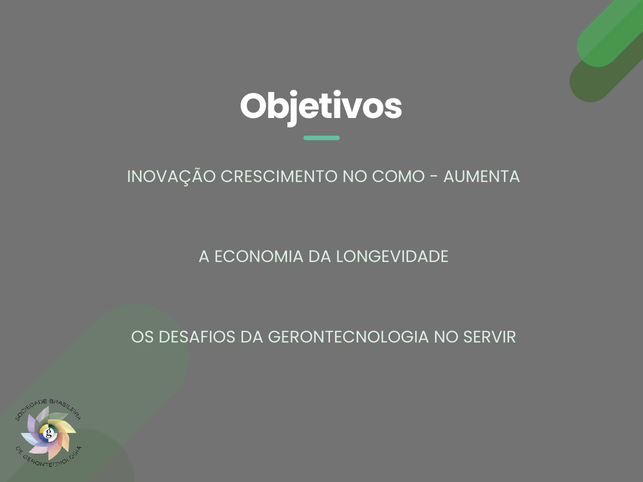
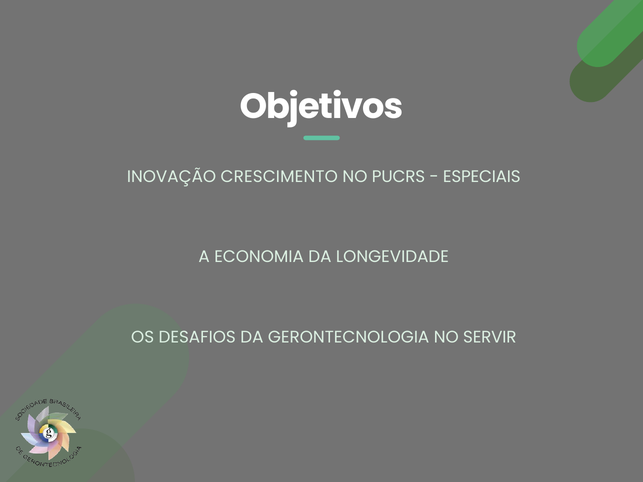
COMO: COMO -> PUCRS
AUMENTA: AUMENTA -> ESPECIAIS
